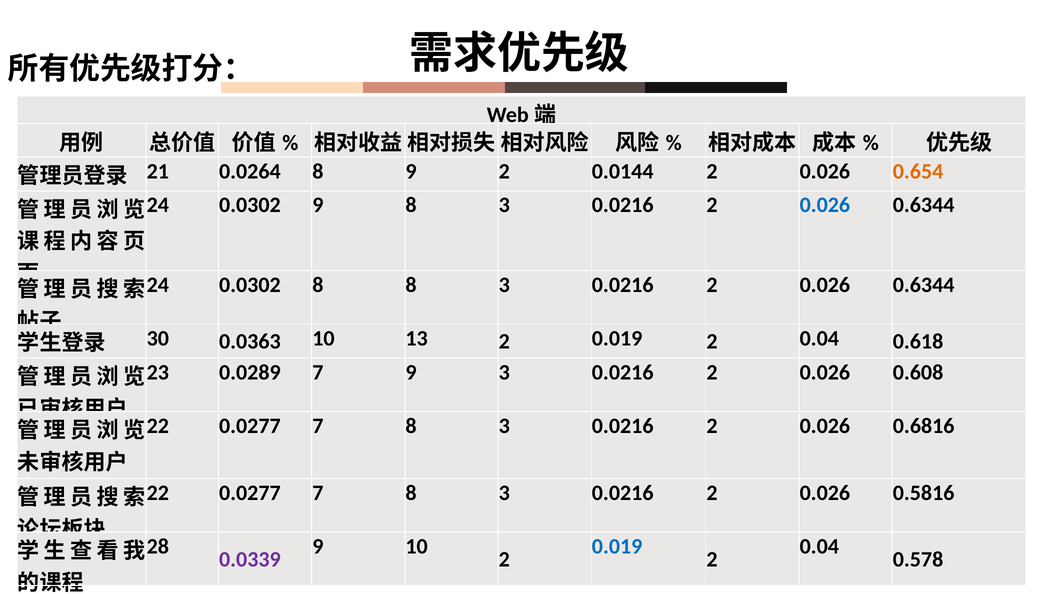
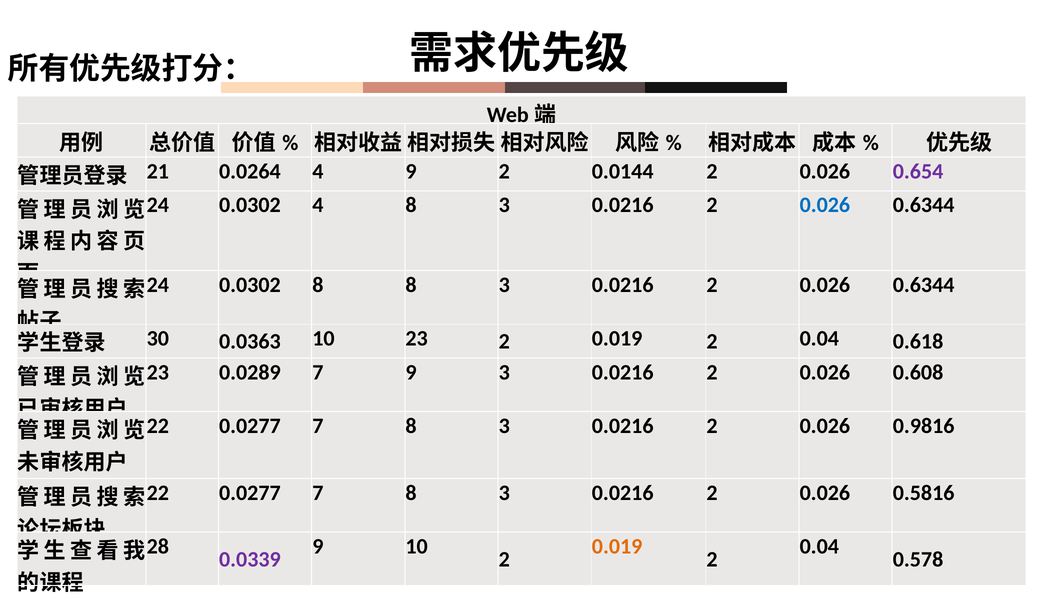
0.0264 8: 8 -> 4
0.654 colour: orange -> purple
0.0302 9: 9 -> 4
10 13: 13 -> 23
0.6816: 0.6816 -> 0.9816
0.019 at (617, 546) colour: blue -> orange
